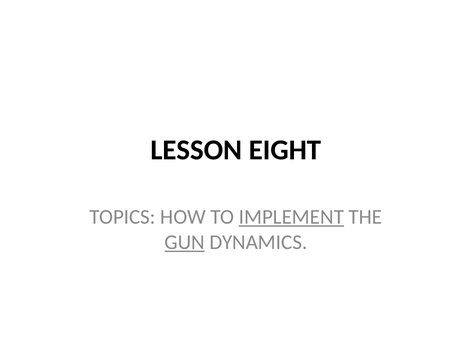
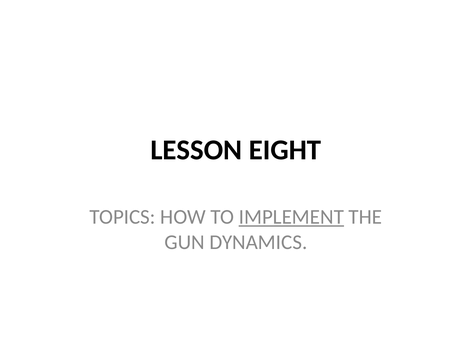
GUN underline: present -> none
